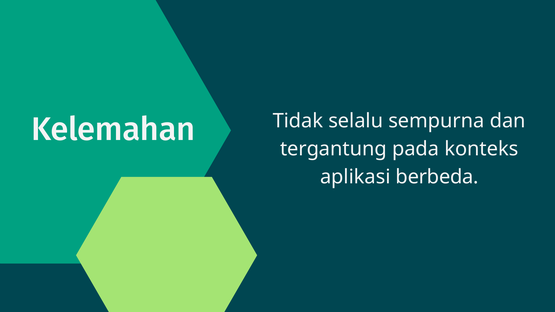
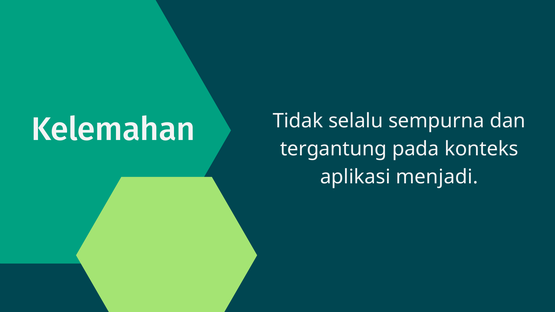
berbeda: berbeda -> menjadi
